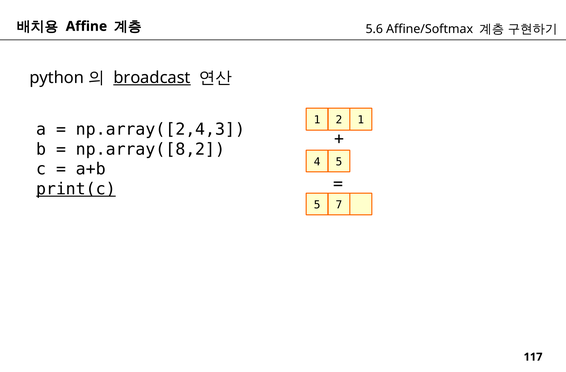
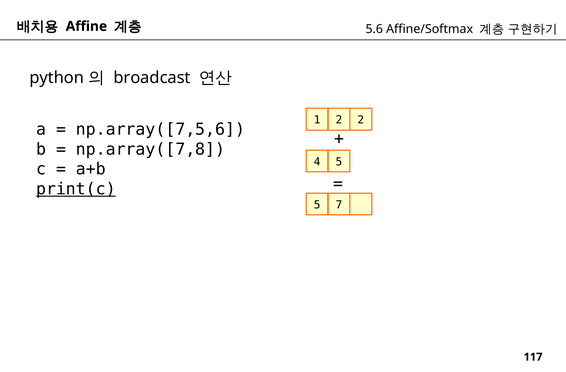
broadcast underline: present -> none
2 1: 1 -> 2
np.array([2,4,3: np.array([2,4,3 -> np.array([7,5,6
np.array([8,2: np.array([8,2 -> np.array([7,8
